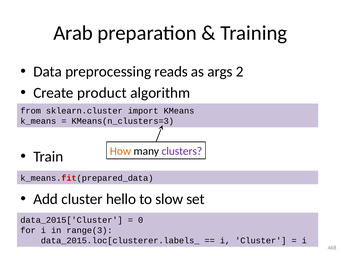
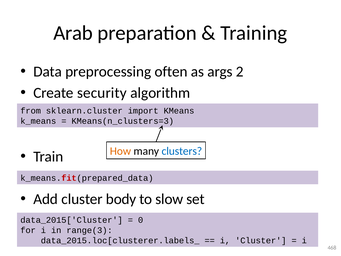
reads: reads -> often
product: product -> security
clusters colour: purple -> blue
hello: hello -> body
